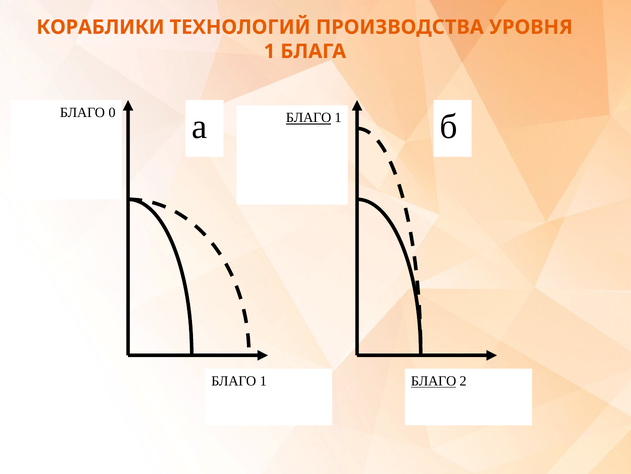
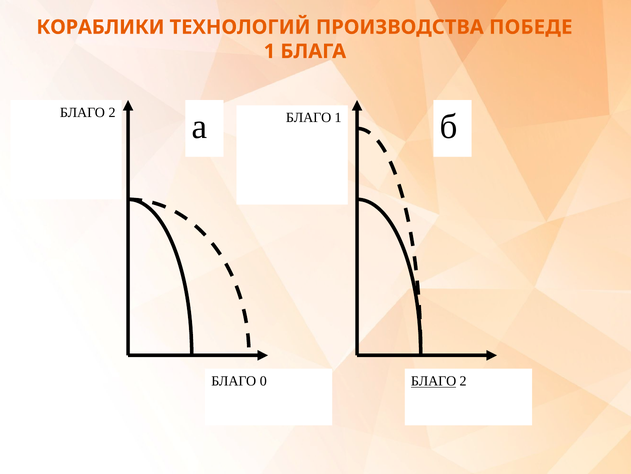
УРОВНЯ: УРОВНЯ -> ПОБЕДЕ
0 at (112, 112): 0 -> 2
БЛАГО at (309, 118) underline: present -> none
1 at (263, 381): 1 -> 0
